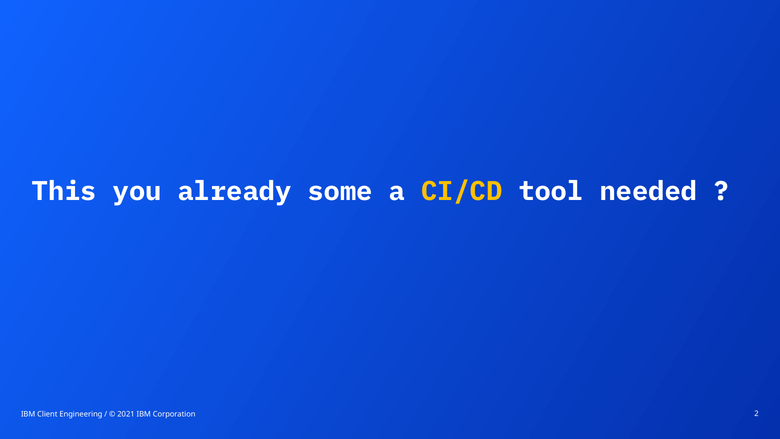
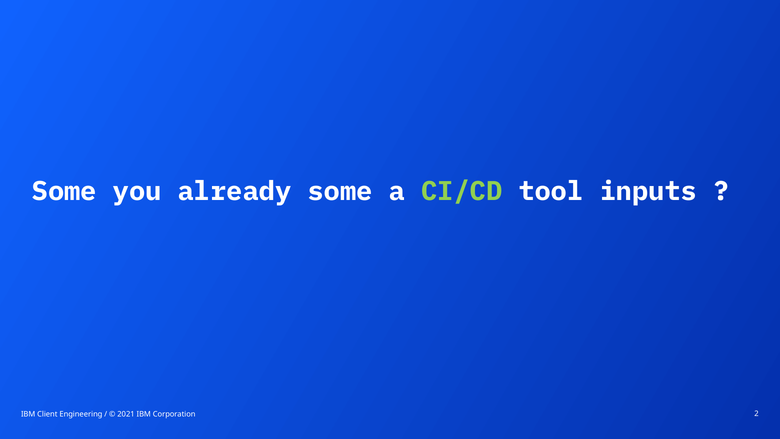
This at (64, 191): This -> Some
CI/CD colour: yellow -> light green
needed: needed -> inputs
